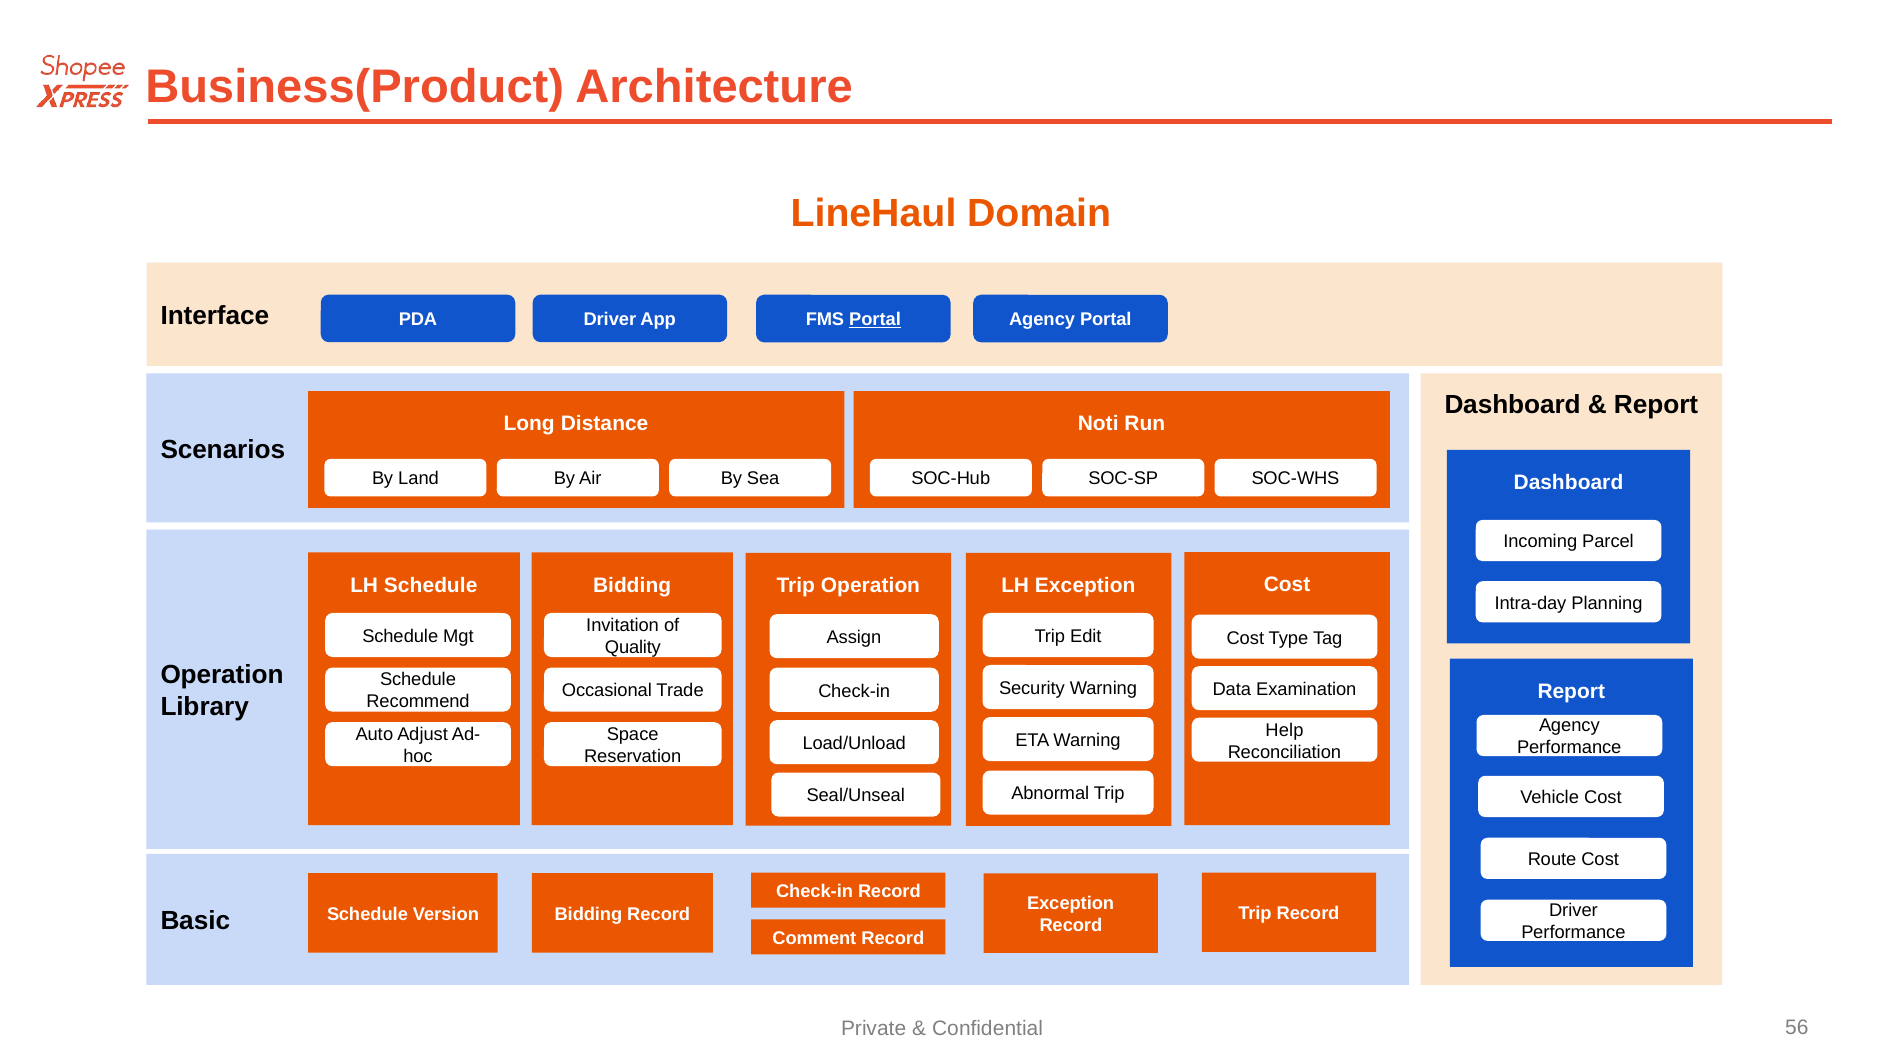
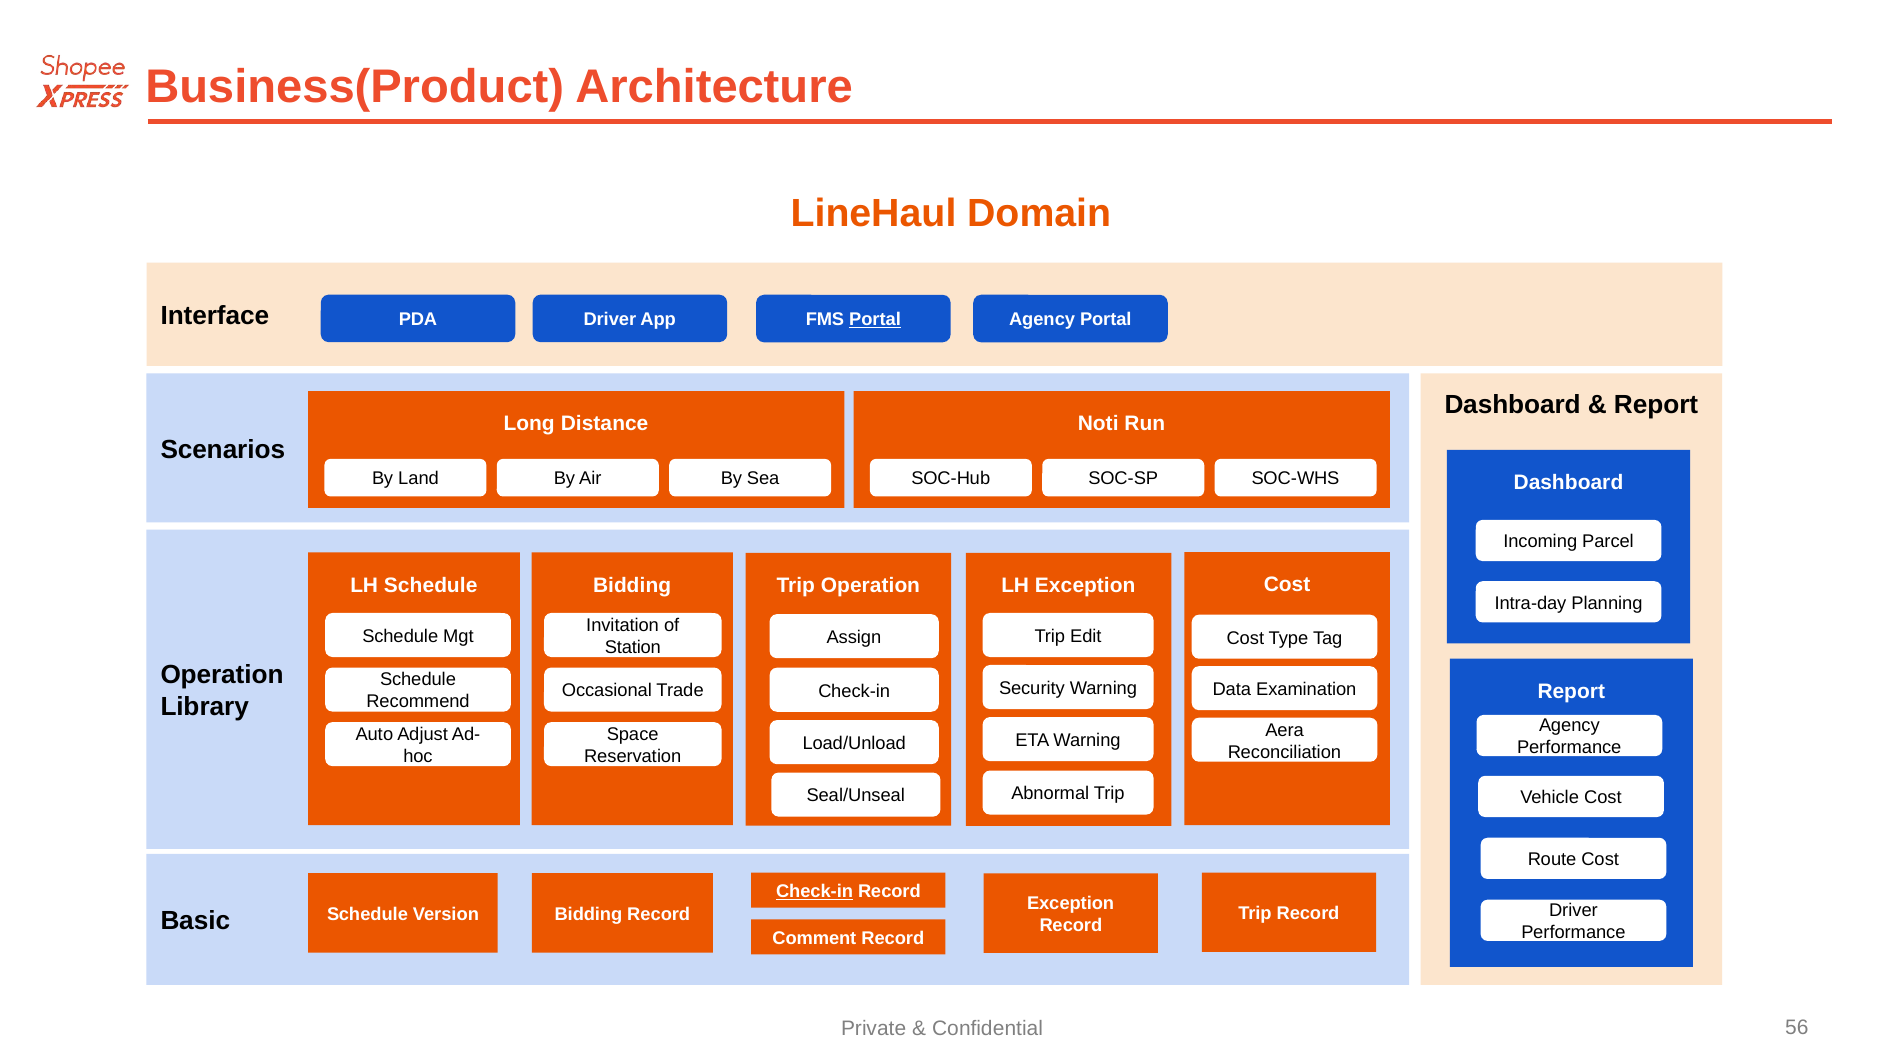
Quality: Quality -> Station
Help: Help -> Aera
Check-in at (814, 891) underline: none -> present
